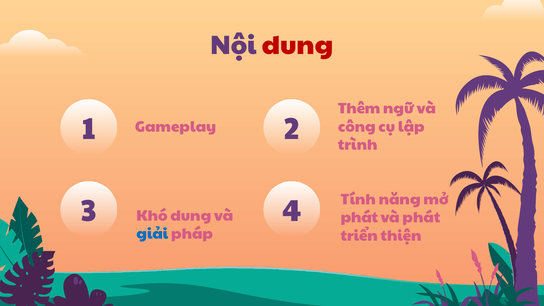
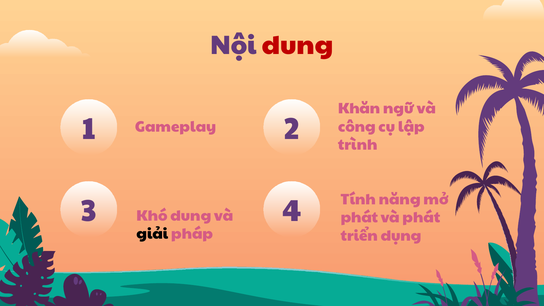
Thêm: Thêm -> Khăn
giải colour: blue -> black
thiện: thiện -> dụng
